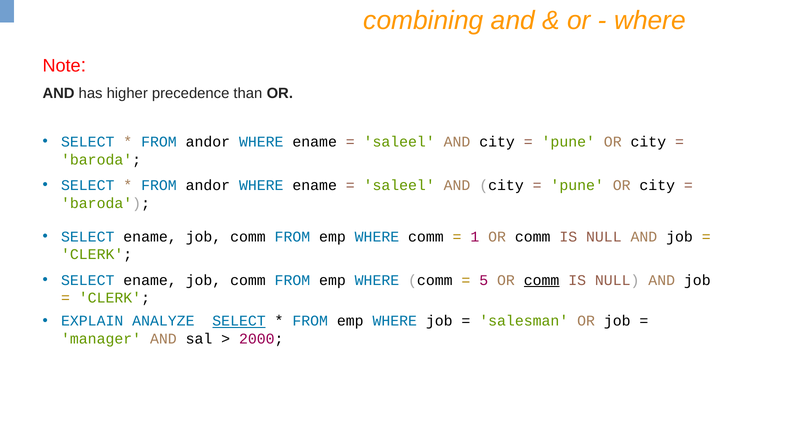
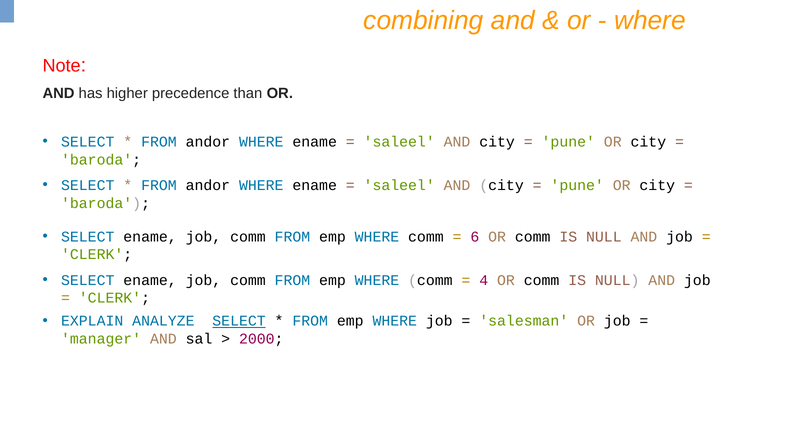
1: 1 -> 6
5: 5 -> 4
comm at (542, 280) underline: present -> none
